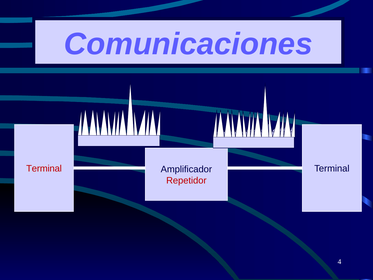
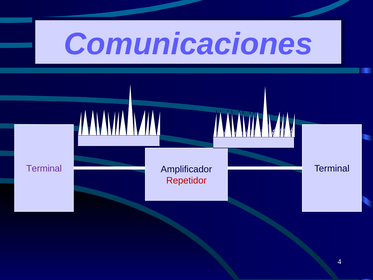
Terminal at (44, 169) colour: red -> purple
